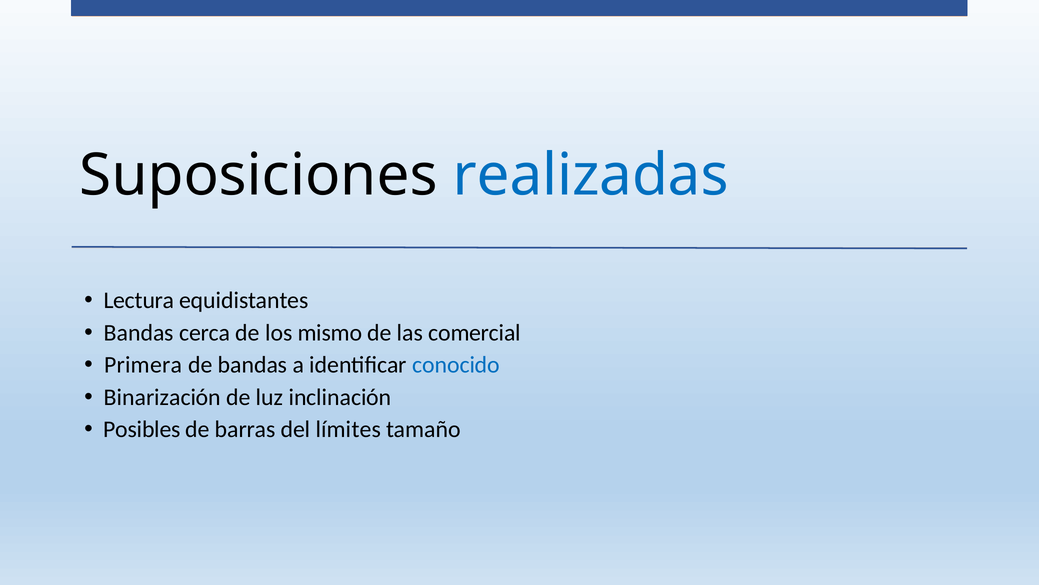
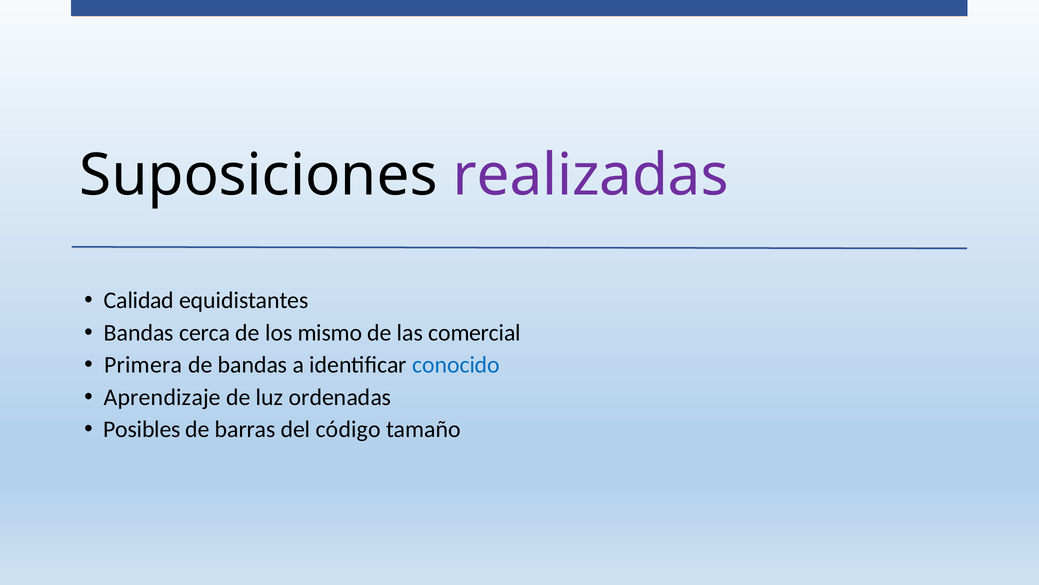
realizadas colour: blue -> purple
Lectura: Lectura -> Calidad
Binarización: Binarización -> Aprendizaje
inclinación: inclinación -> ordenadas
límites: límites -> código
